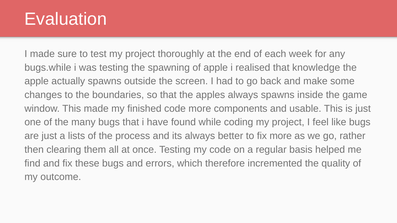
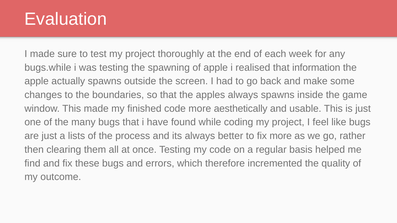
knowledge: knowledge -> information
components: components -> aesthetically
